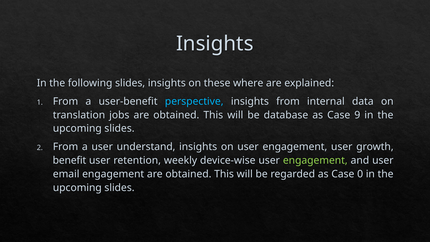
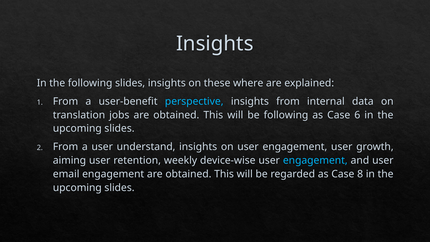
be database: database -> following
9: 9 -> 6
benefit: benefit -> aiming
engagement at (315, 160) colour: light green -> light blue
0: 0 -> 8
